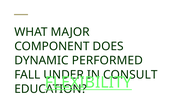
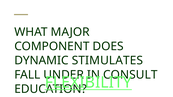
PERFORMED: PERFORMED -> STIMULATES
